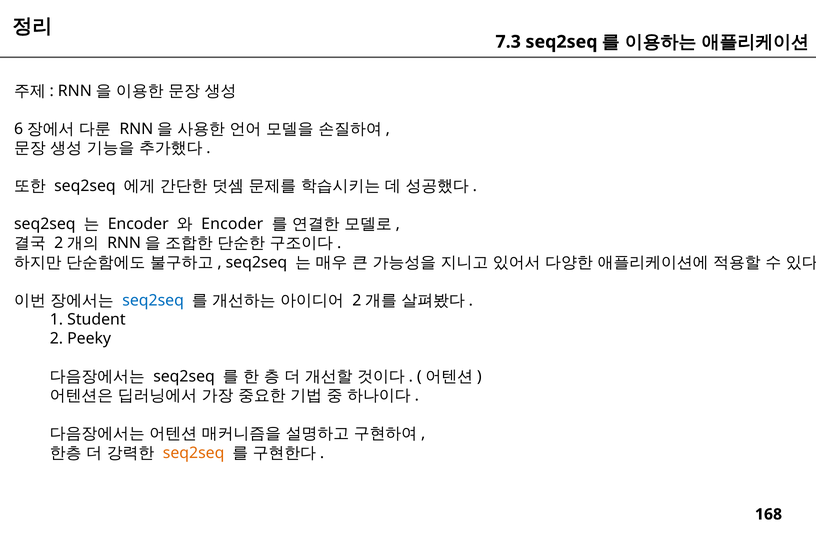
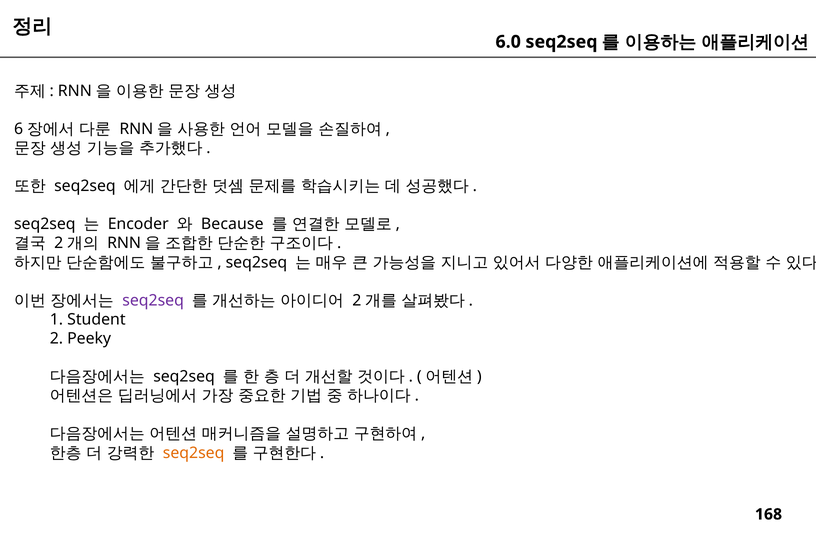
7.3: 7.3 -> 6.0
Encoder at (232, 224): Encoder -> Because
seq2seq at (153, 300) colour: blue -> purple
